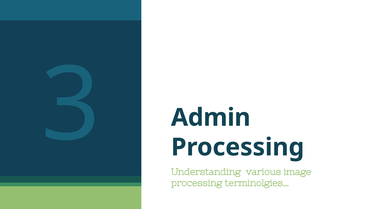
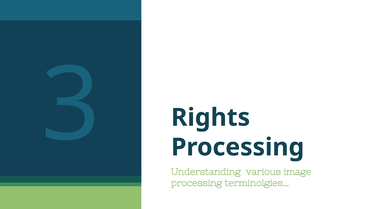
Admin: Admin -> Rights
